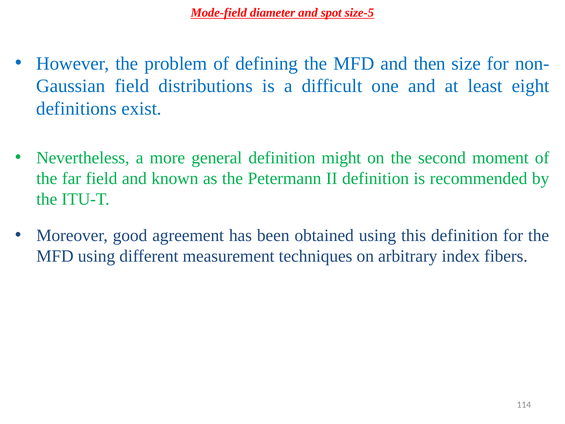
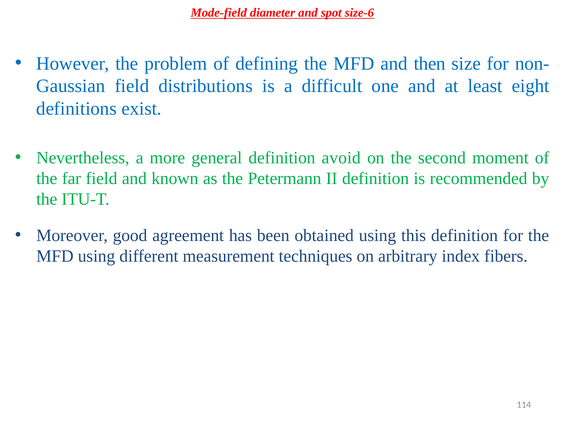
size-5: size-5 -> size-6
might: might -> avoid
